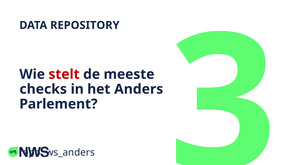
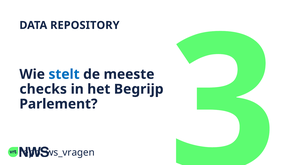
stelt colour: red -> blue
Anders: Anders -> Begrijp
ws_anders: ws_anders -> ws_vragen
